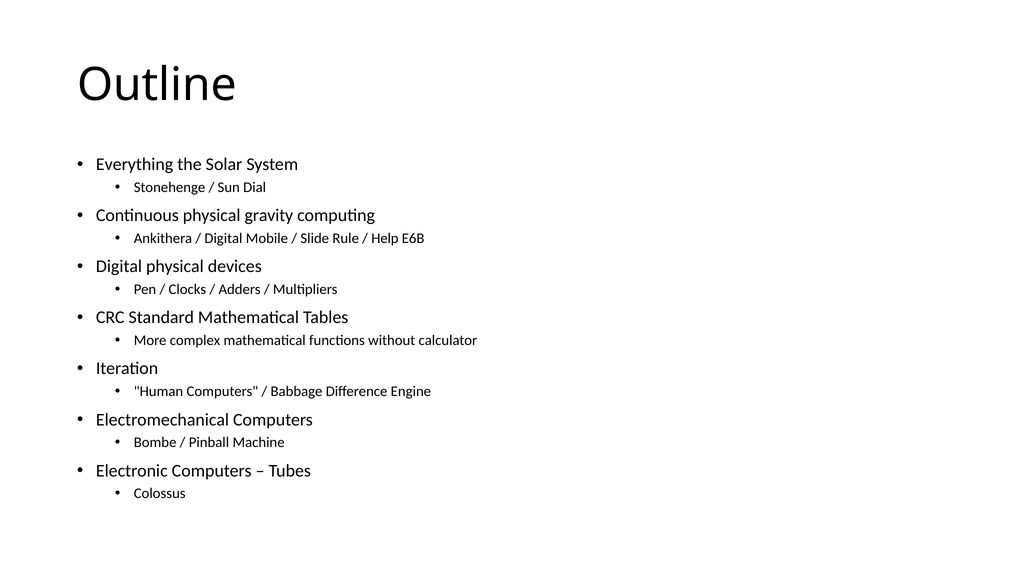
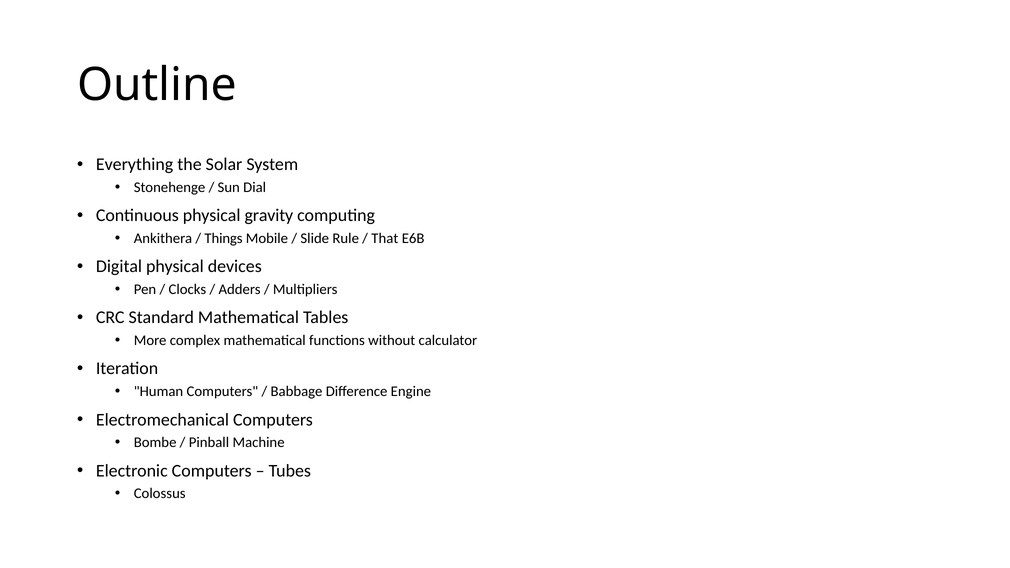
Digital at (223, 238): Digital -> Things
Help: Help -> That
